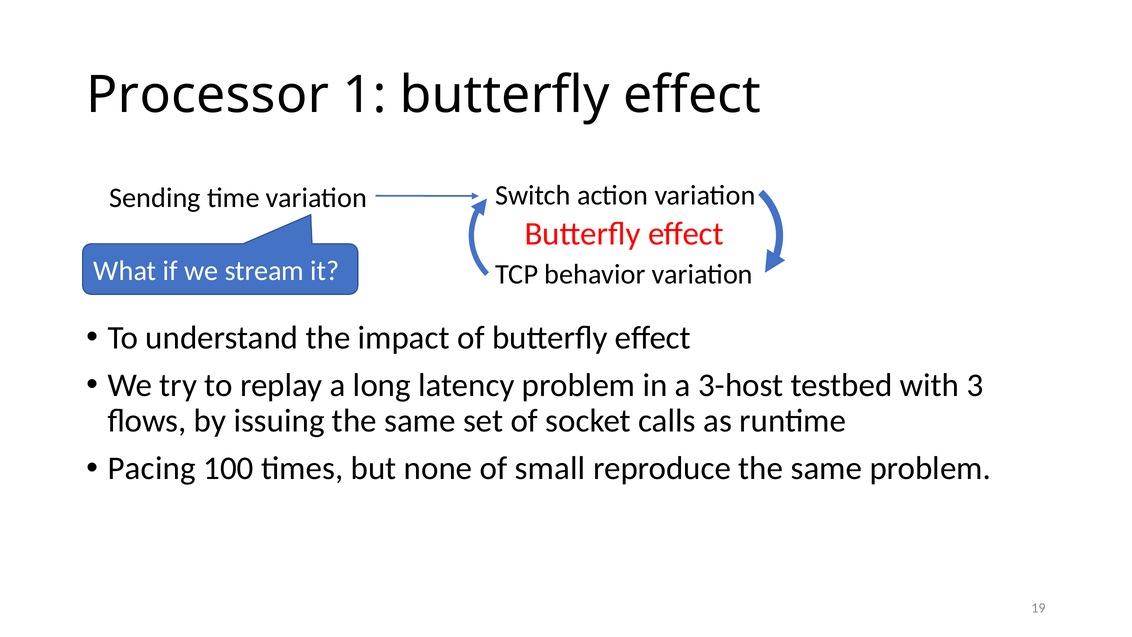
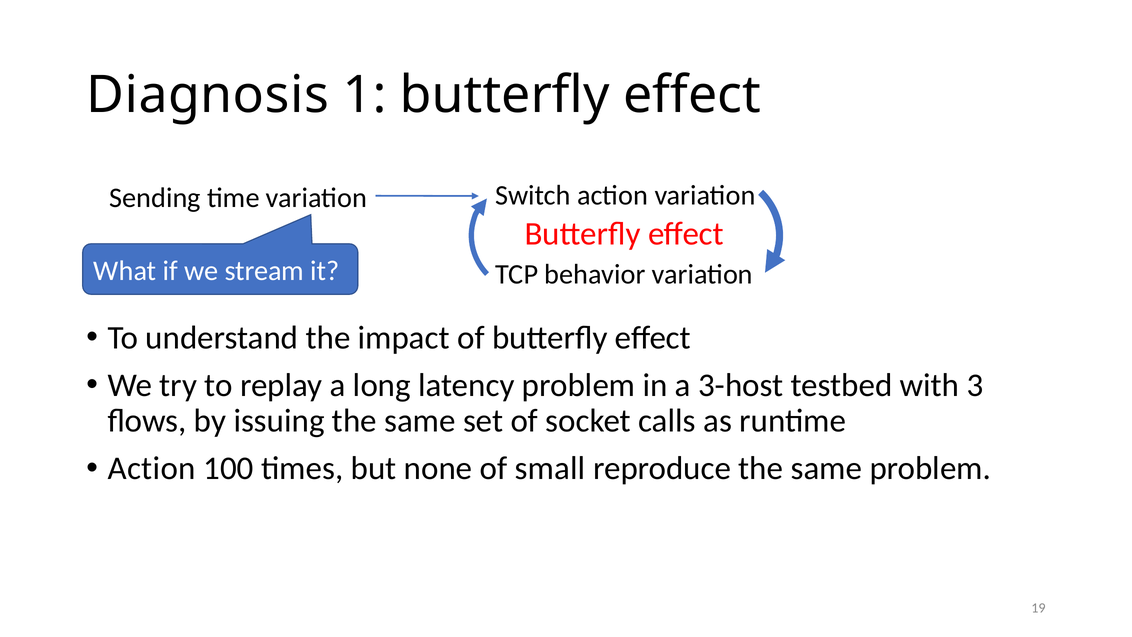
Processor: Processor -> Diagnosis
Pacing at (152, 468): Pacing -> Action
